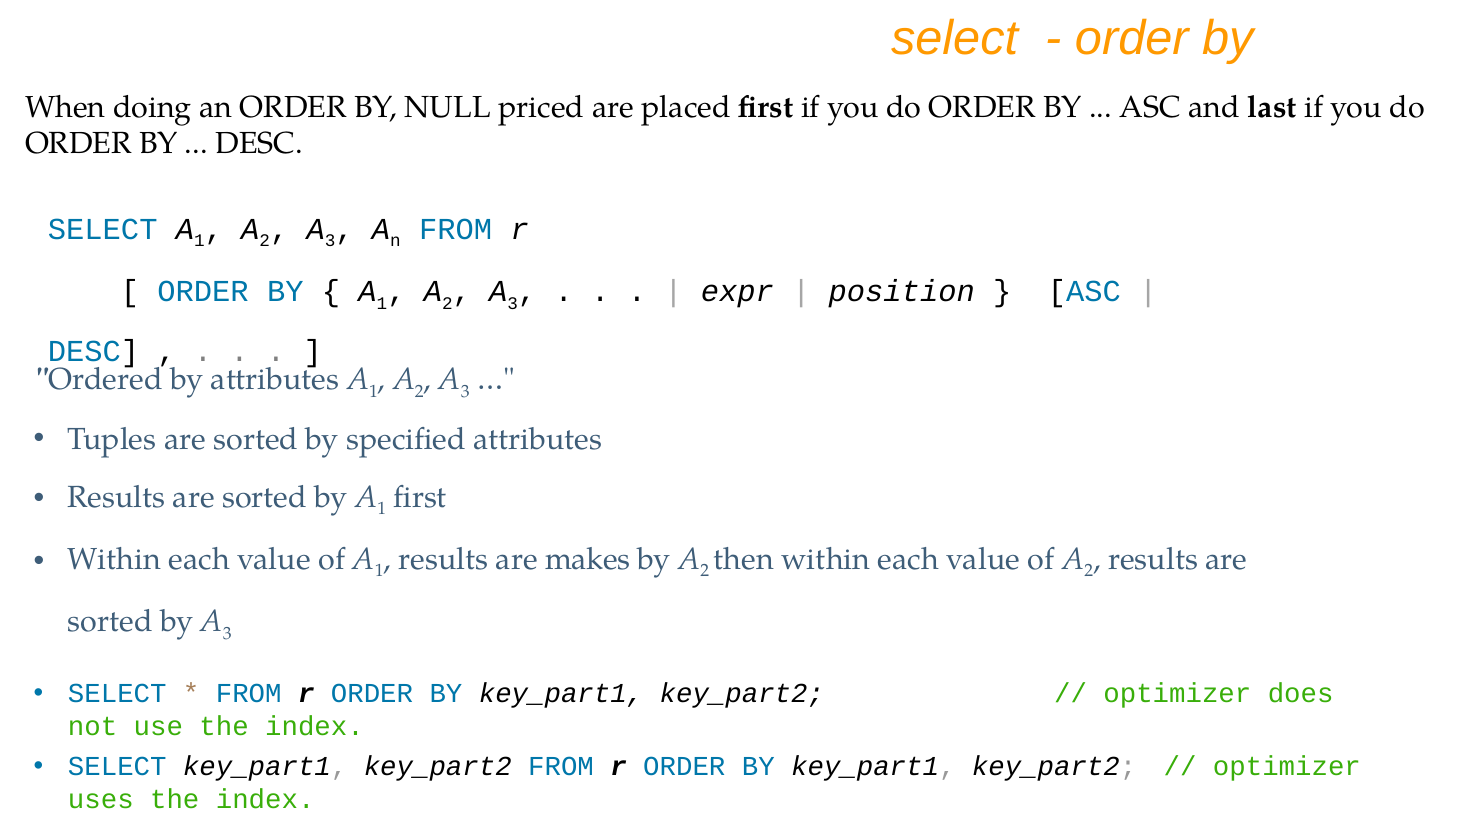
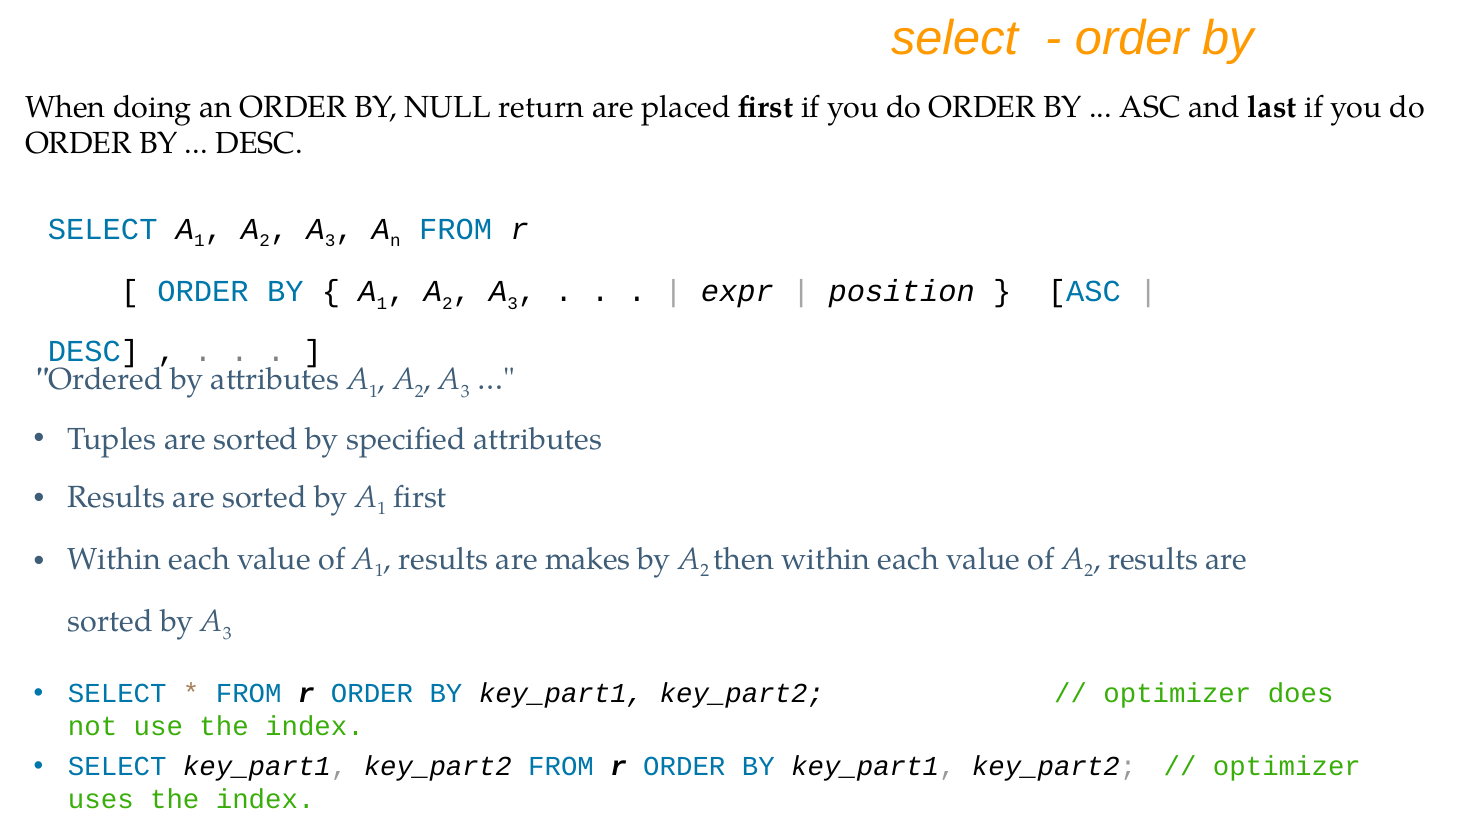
priced: priced -> return
